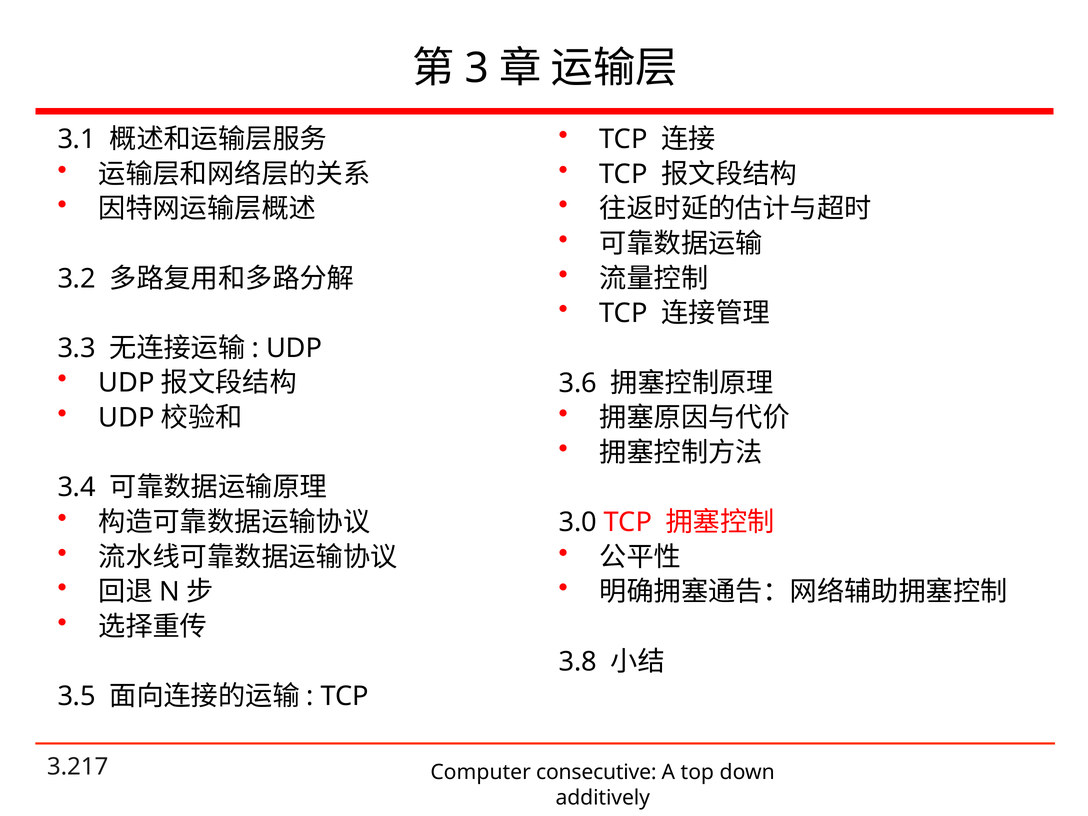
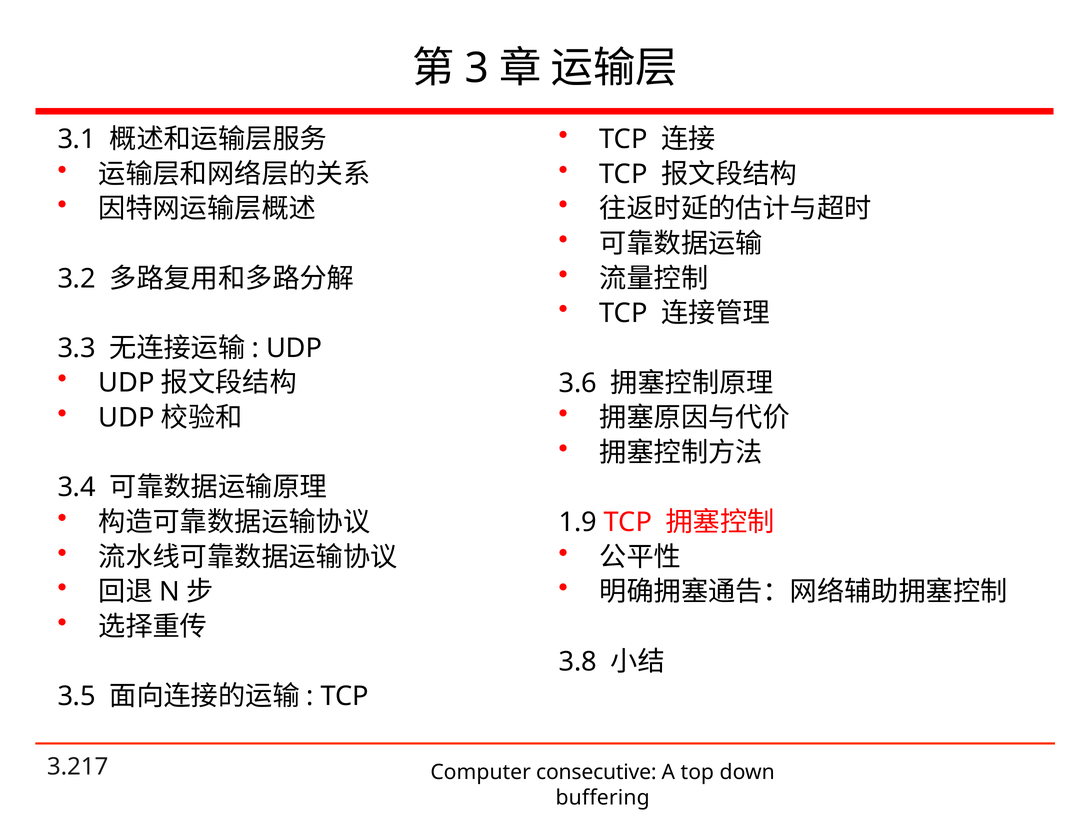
3.0: 3.0 -> 1.9
additively: additively -> buffering
